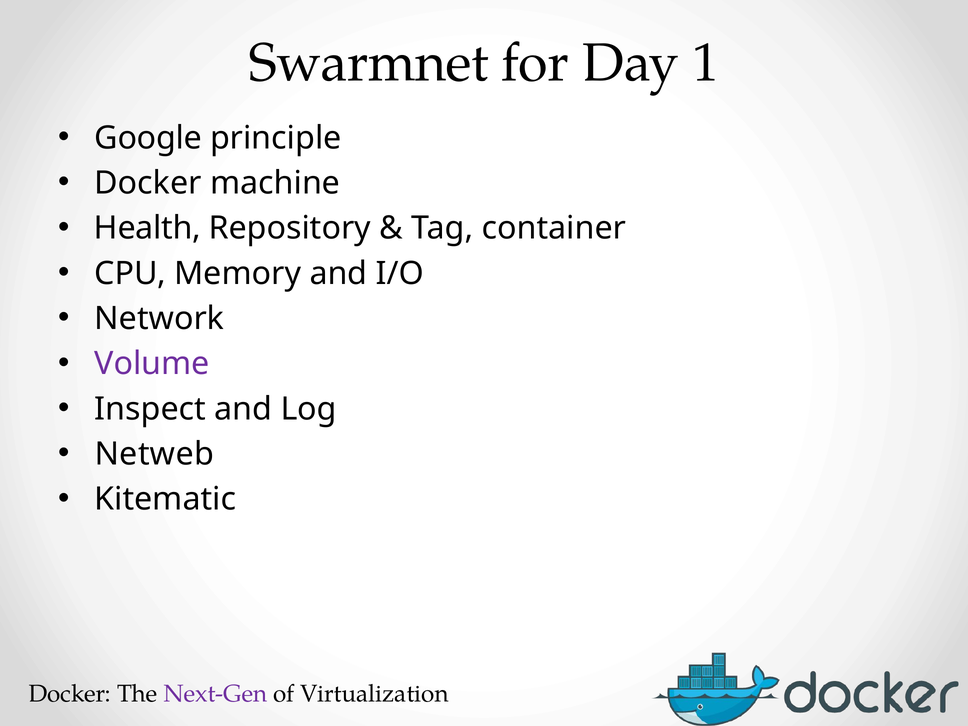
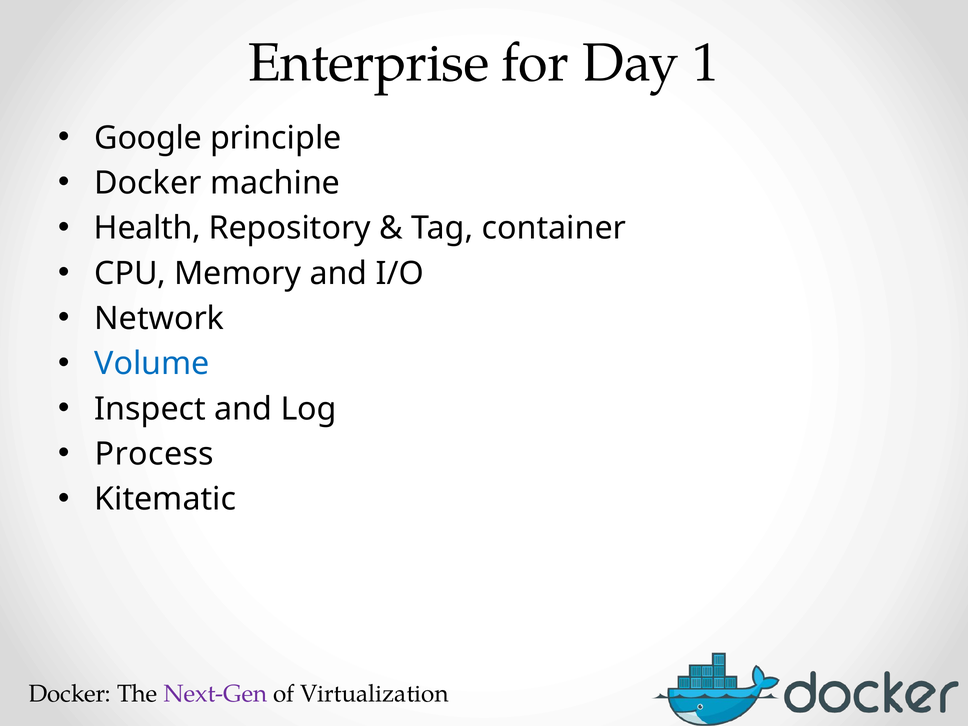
Swarmnet: Swarmnet -> Enterprise
Volume colour: purple -> blue
Netweb: Netweb -> Process
